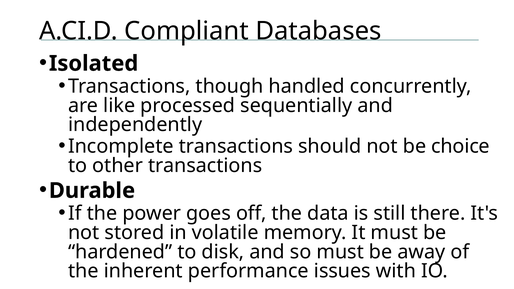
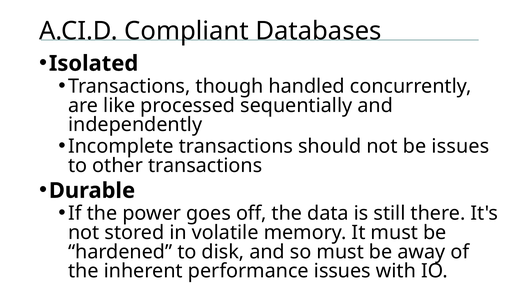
be choice: choice -> issues
